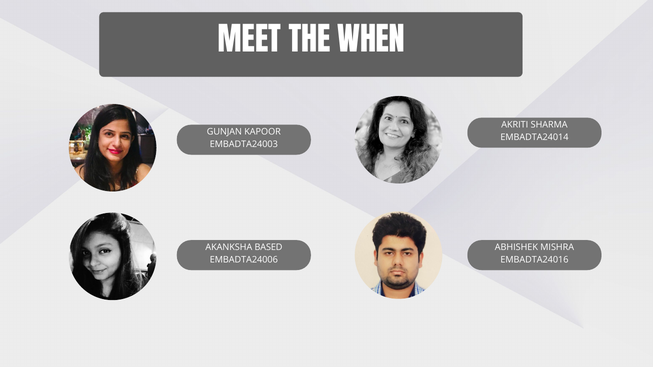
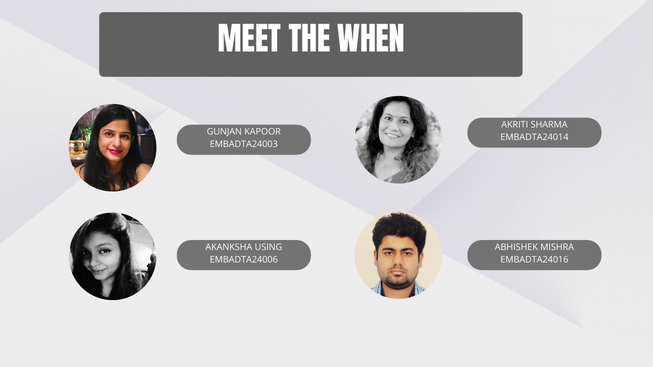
BASED: BASED -> USING
